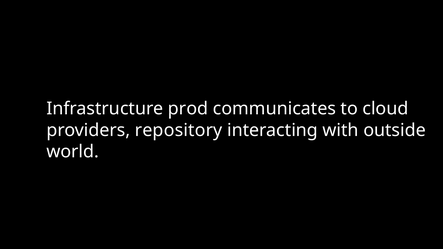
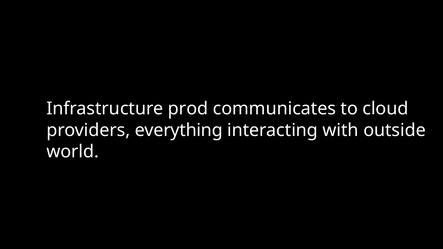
repository: repository -> everything
